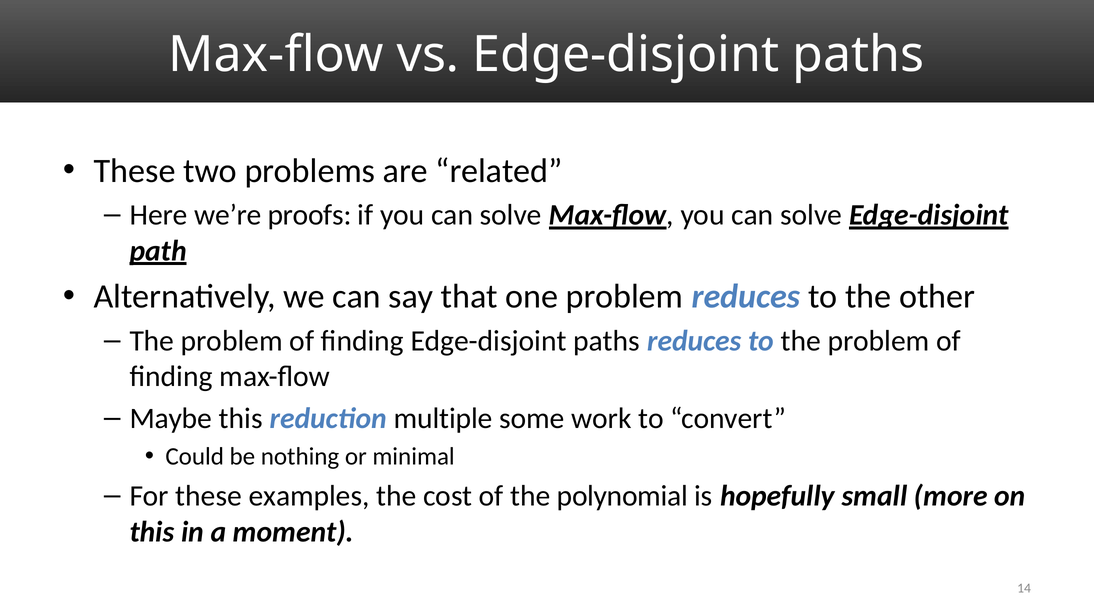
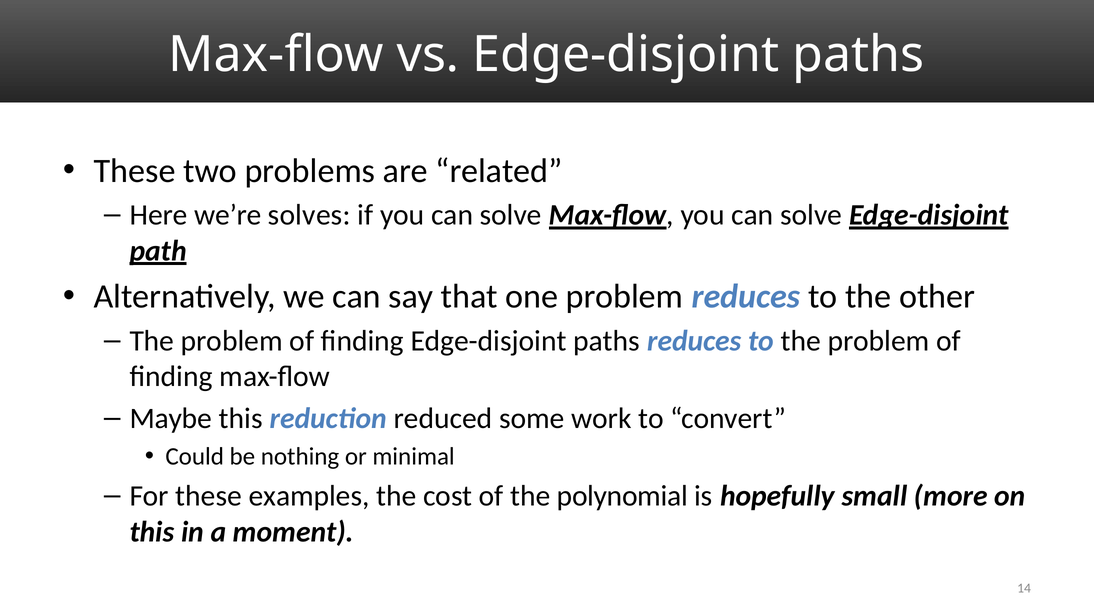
proofs: proofs -> solves
multiple: multiple -> reduced
